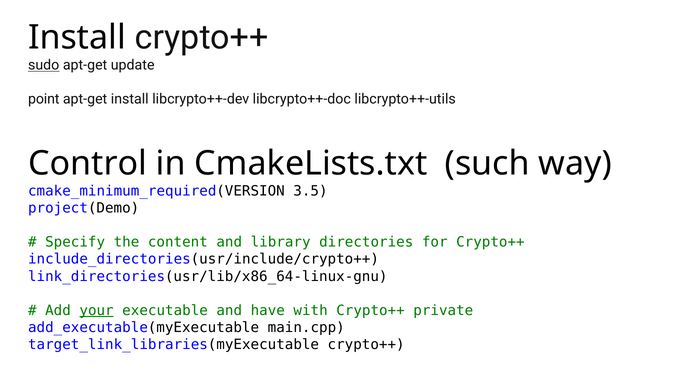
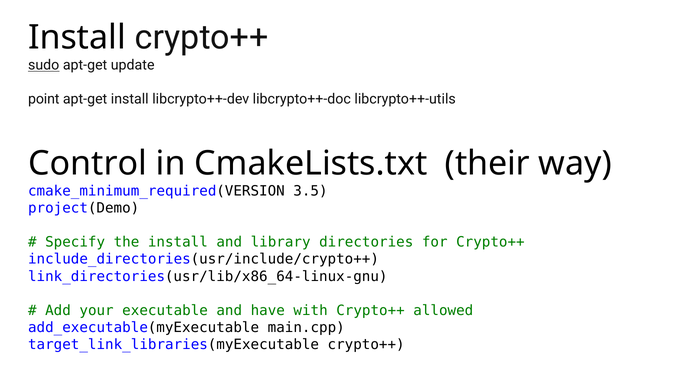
such: such -> their
the content: content -> install
your underline: present -> none
private: private -> allowed
